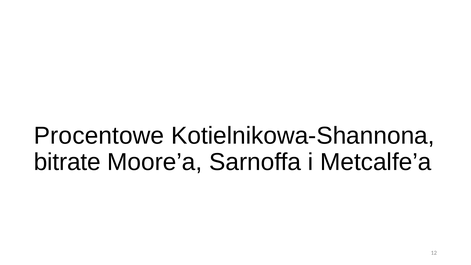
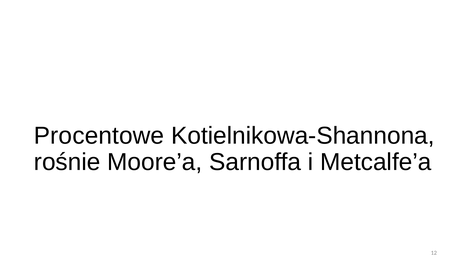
bitrate: bitrate -> rośnie
